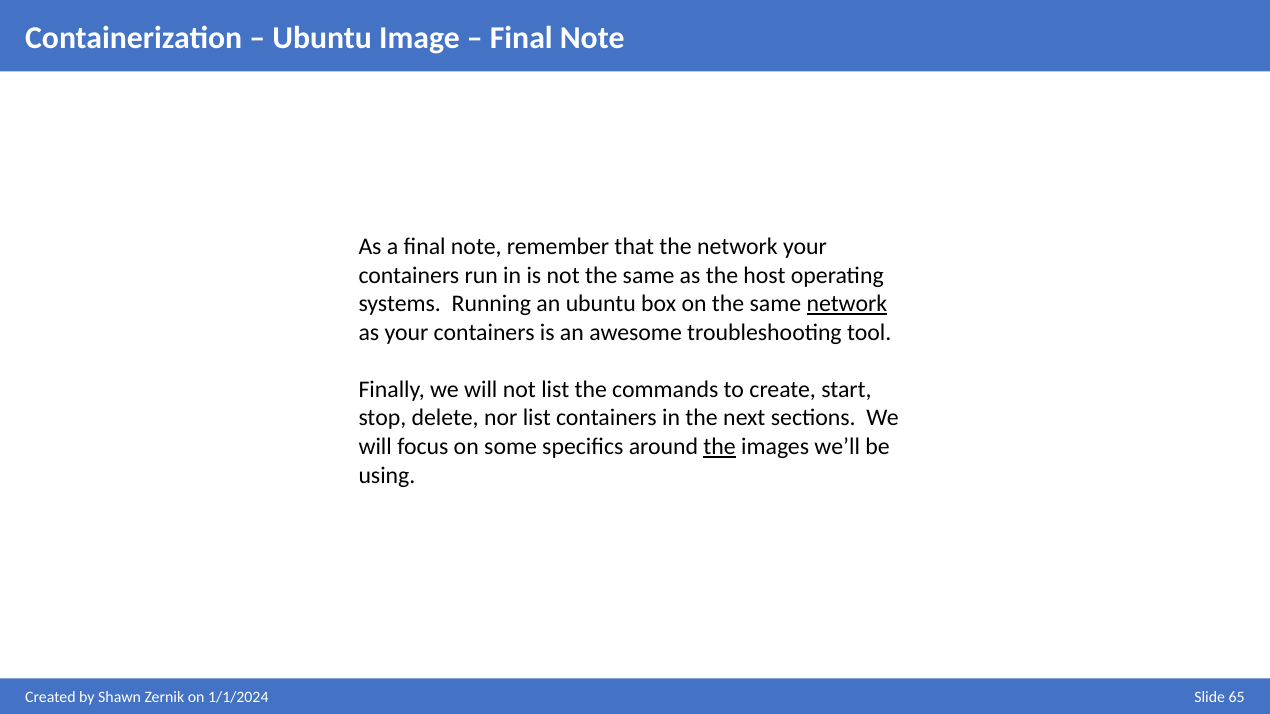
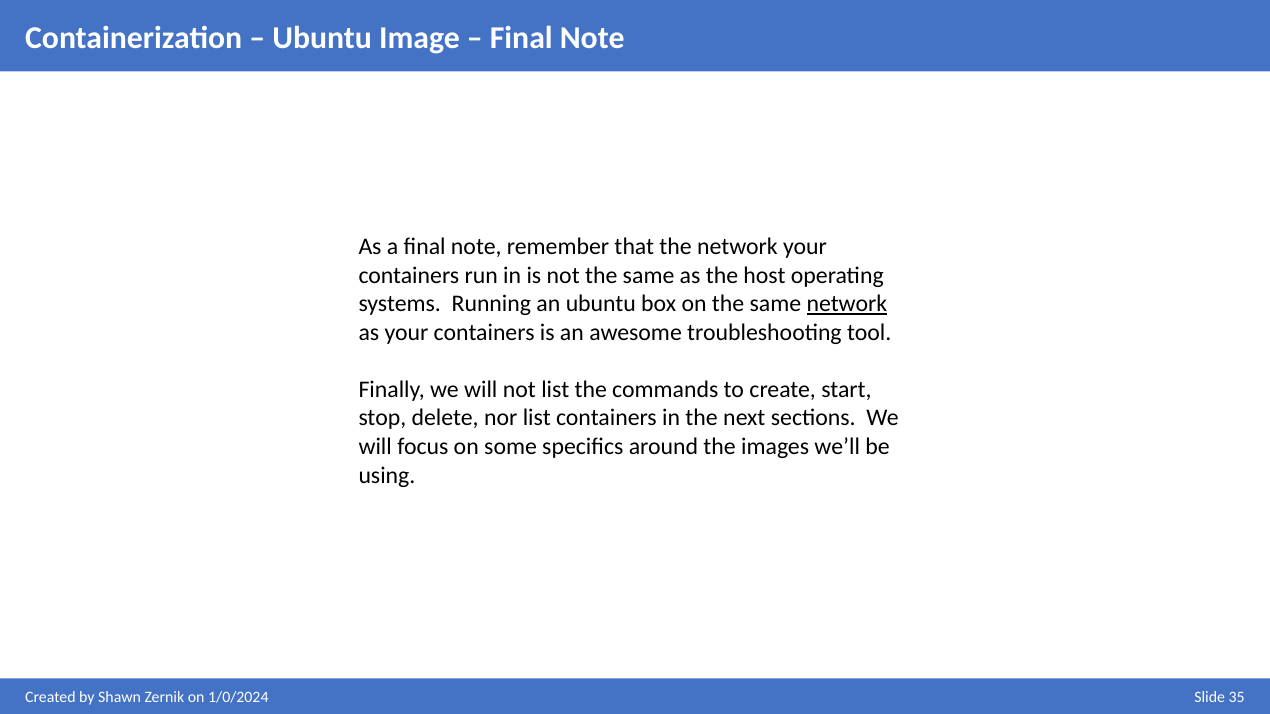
the at (720, 447) underline: present -> none
1/1/2024: 1/1/2024 -> 1/0/2024
65: 65 -> 35
